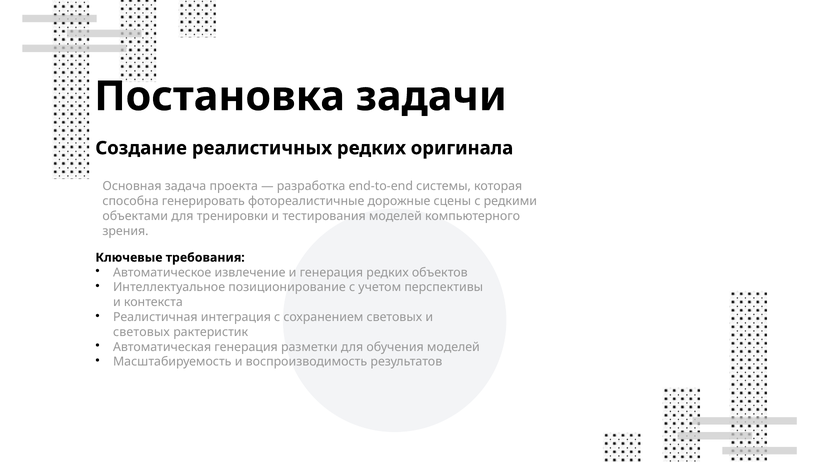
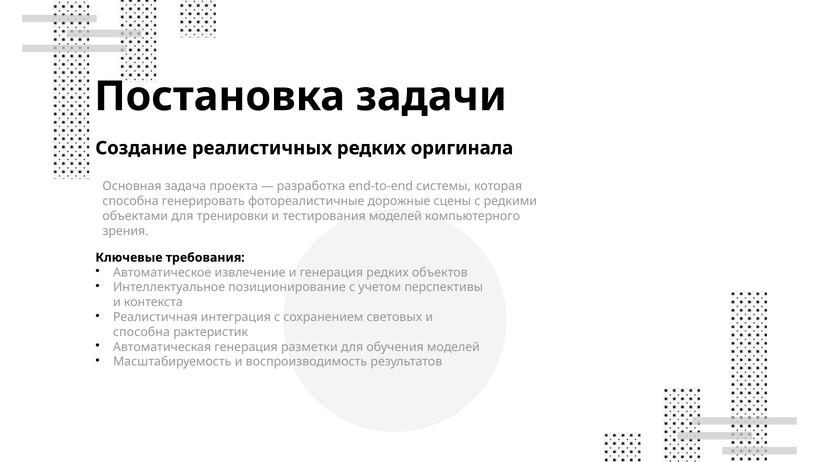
световых at (141, 332): световых -> способна
